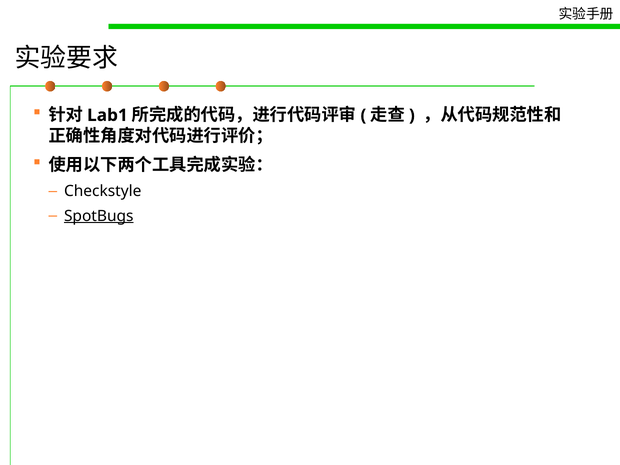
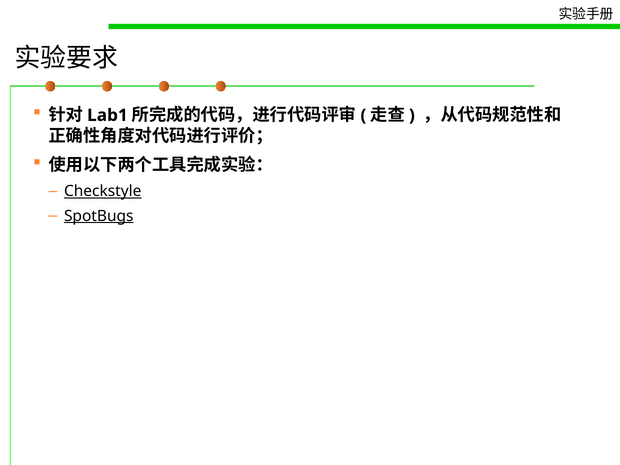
Checkstyle underline: none -> present
